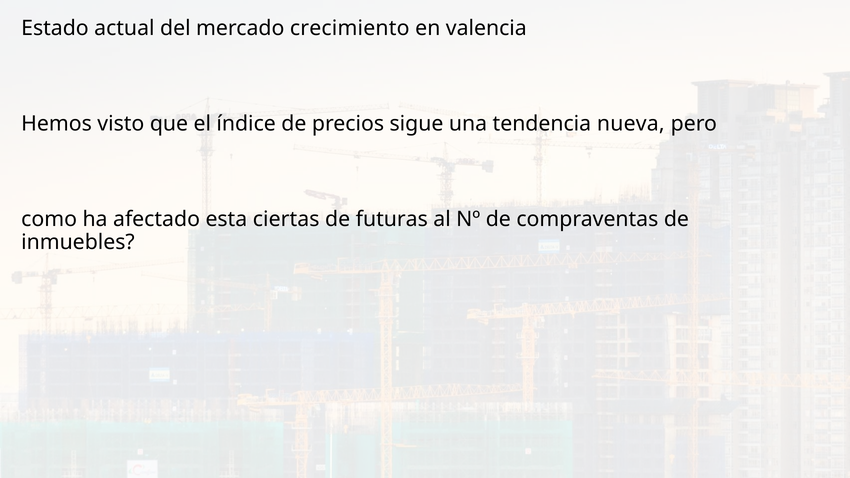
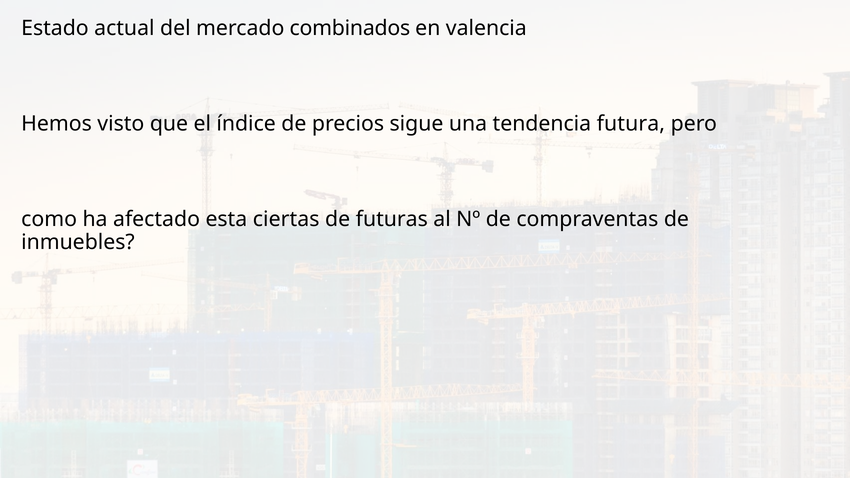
crecimiento: crecimiento -> combinados
nueva: nueva -> futura
